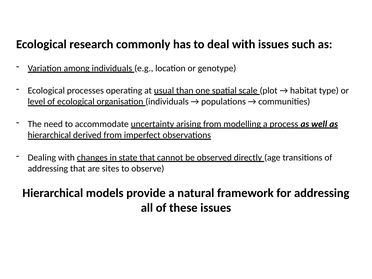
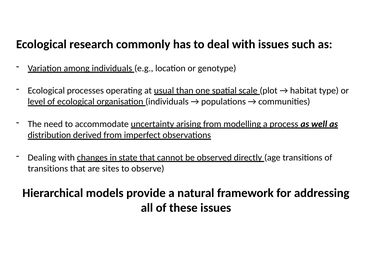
hierarchical at (49, 135): hierarchical -> distribution
addressing at (48, 169): addressing -> transitions
